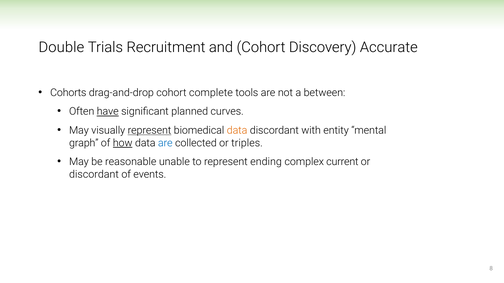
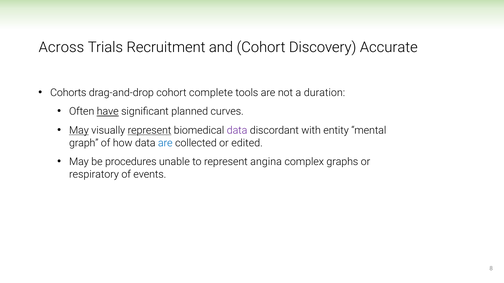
Double: Double -> Across
between: between -> duration
May at (79, 131) underline: none -> present
data at (237, 131) colour: orange -> purple
how underline: present -> none
triples: triples -> edited
reasonable: reasonable -> procedures
ending: ending -> angina
current: current -> graphs
discordant at (94, 175): discordant -> respiratory
